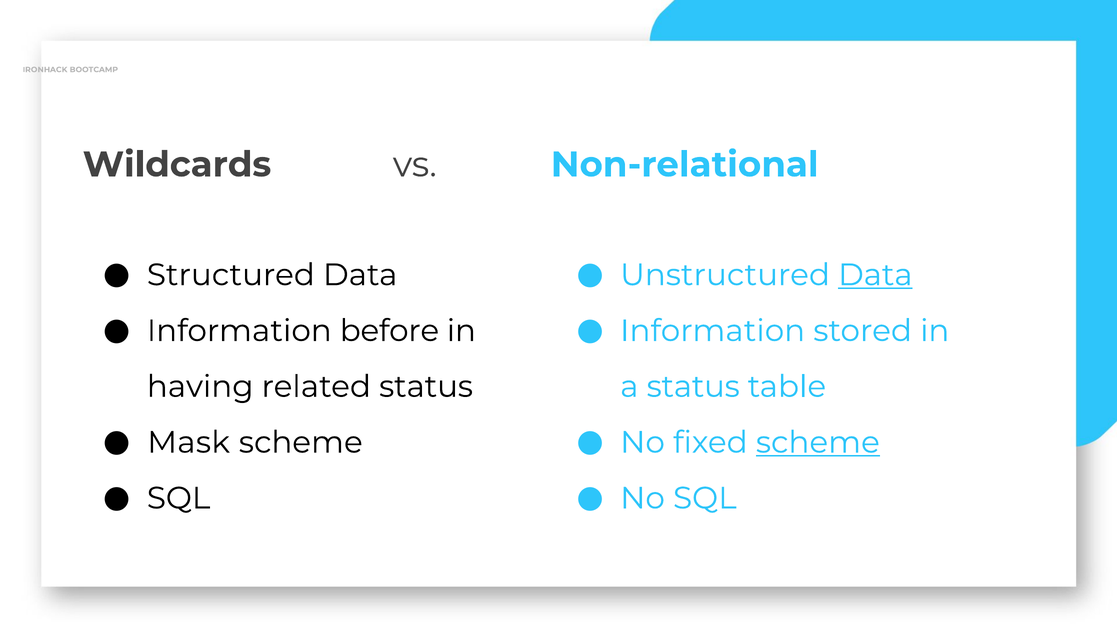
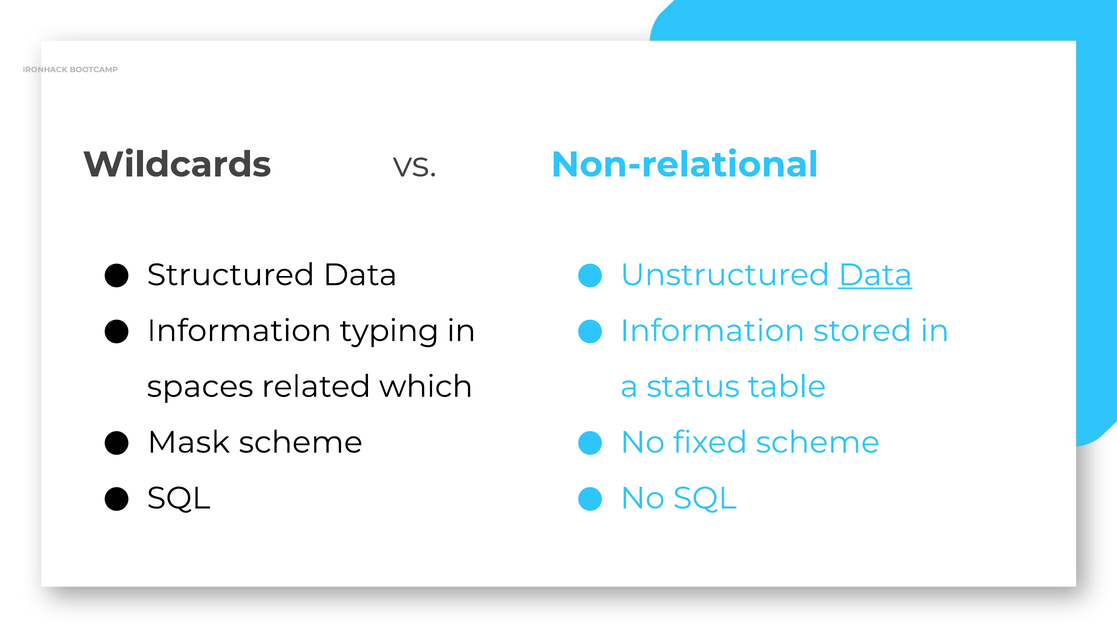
before: before -> typing
having: having -> spaces
related status: status -> which
scheme at (818, 443) underline: present -> none
